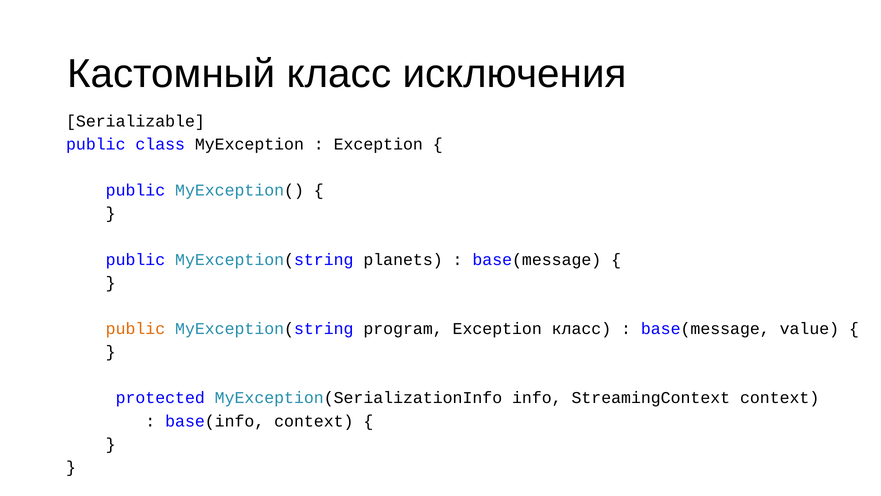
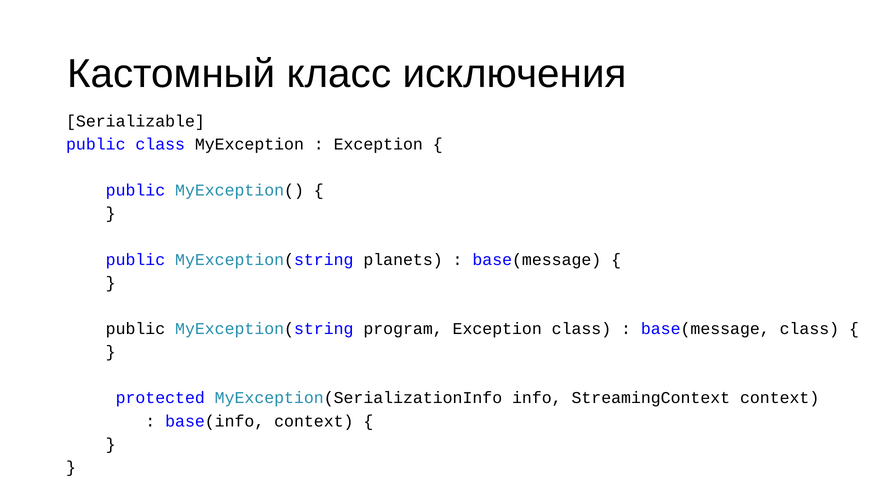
public at (135, 328) colour: orange -> black
Exception класс: класс -> class
base(message value: value -> class
